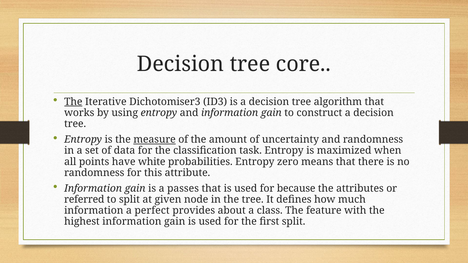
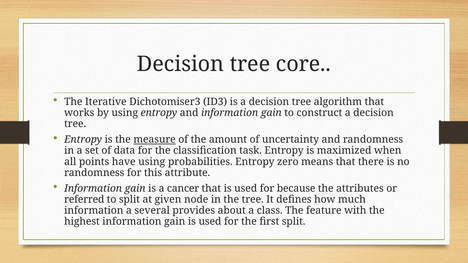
The at (73, 102) underline: present -> none
have white: white -> using
passes: passes -> cancer
perfect: perfect -> several
